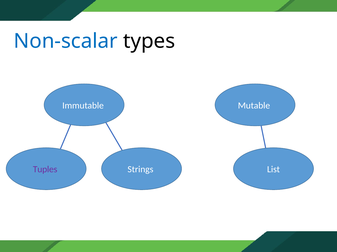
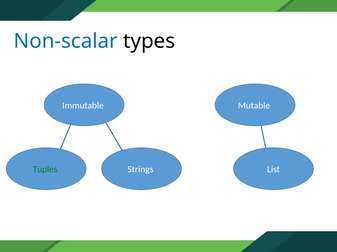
Tuples colour: purple -> green
